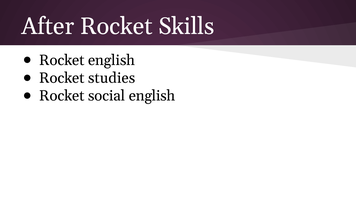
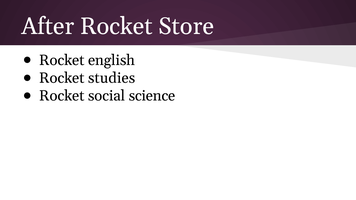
Skills: Skills -> Store
social english: english -> science
